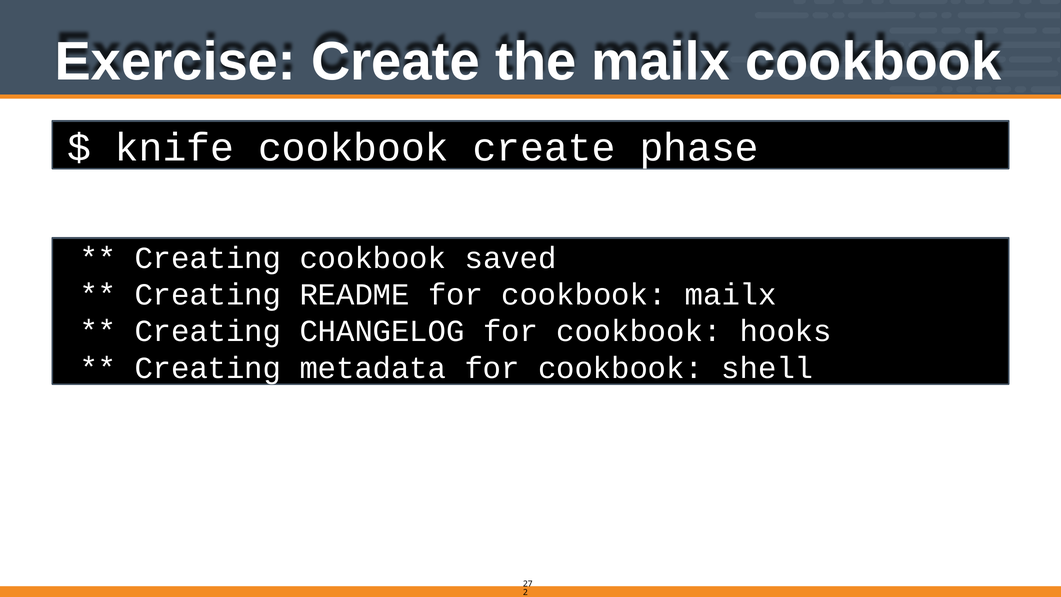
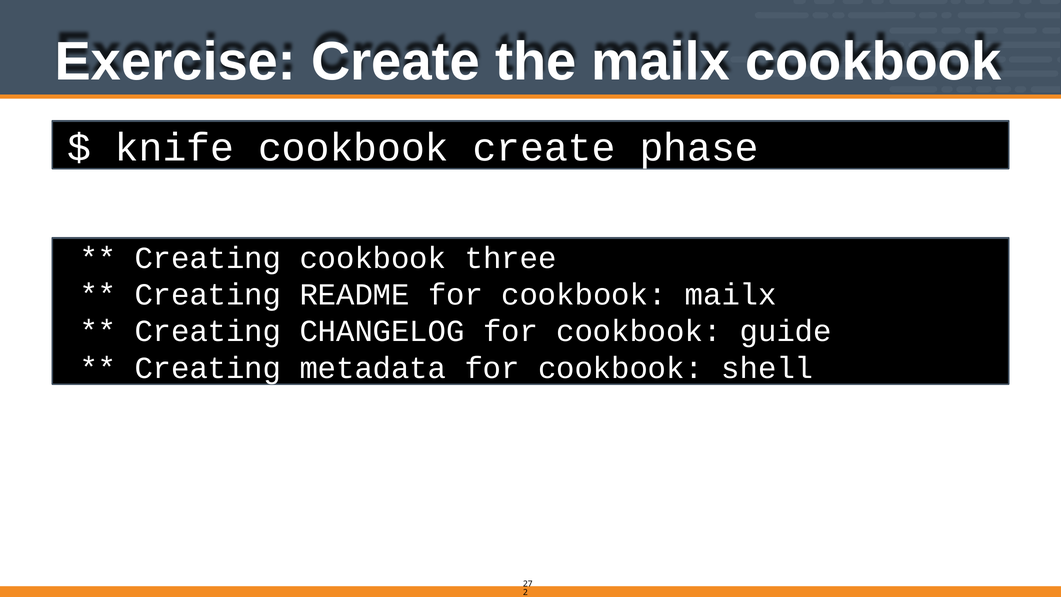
saved: saved -> three
hooks: hooks -> guide
